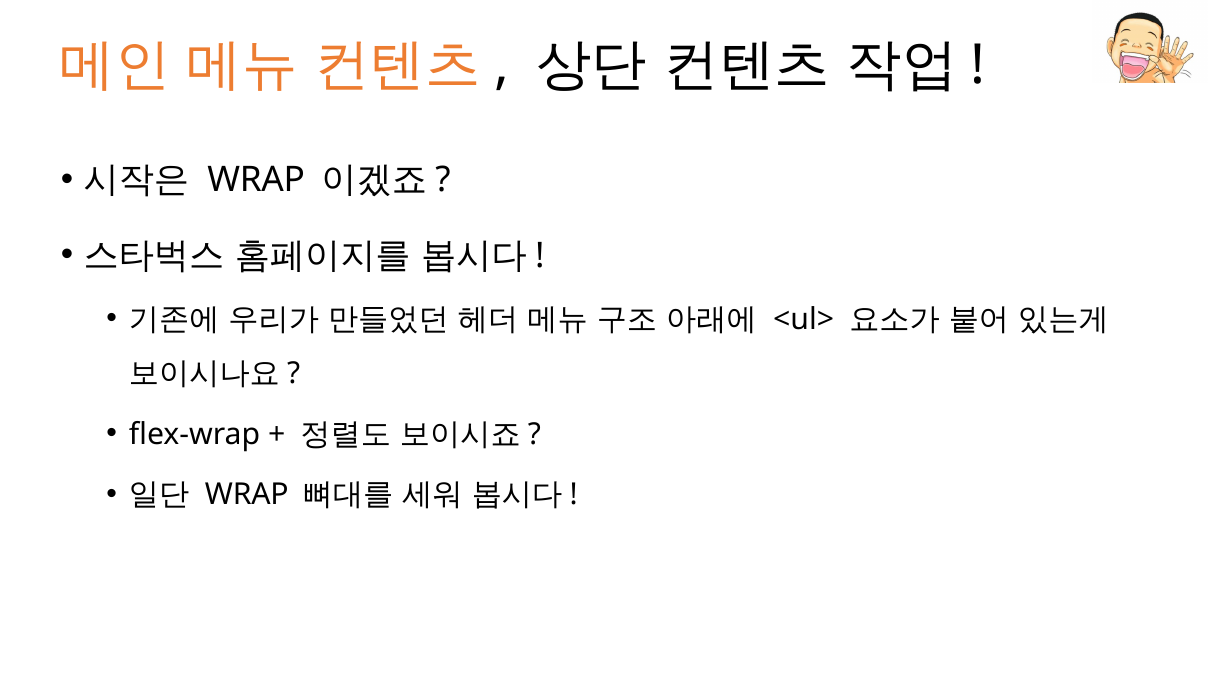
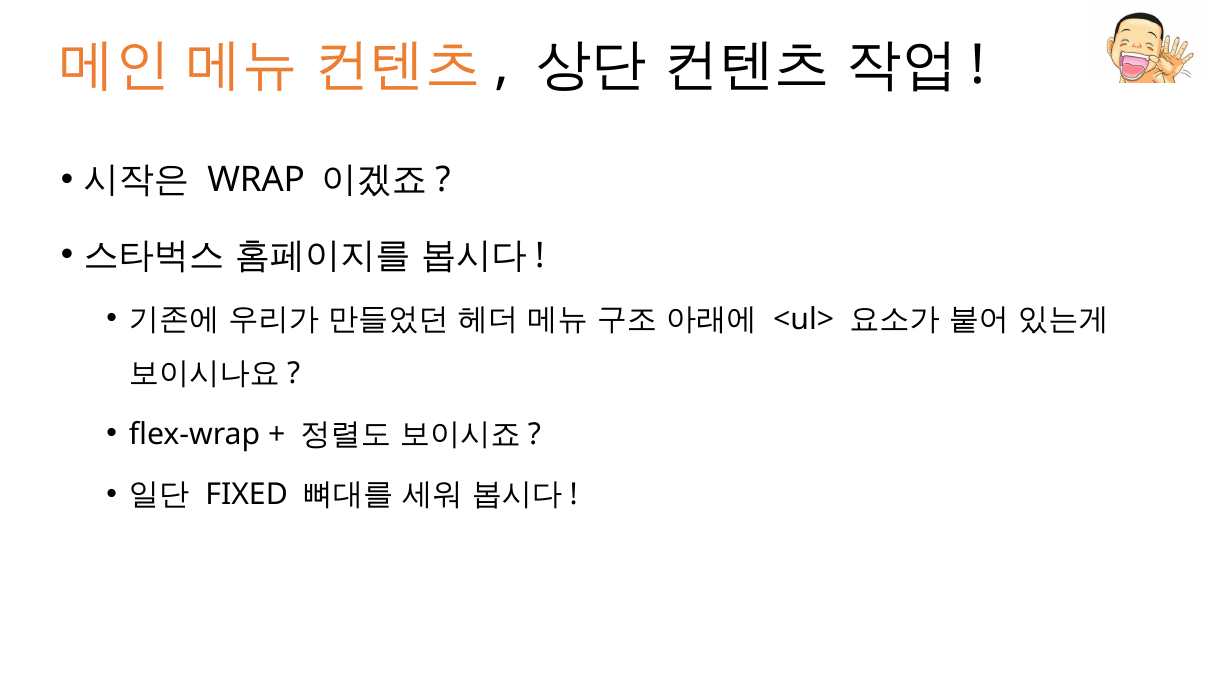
WRAP at (247, 495): WRAP -> FIXED
